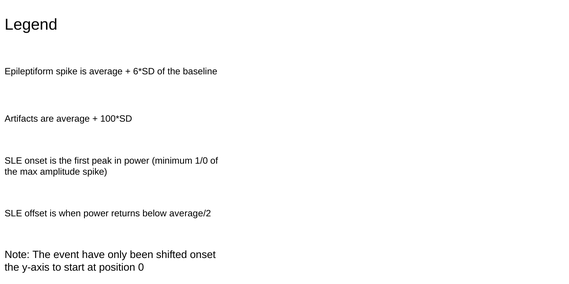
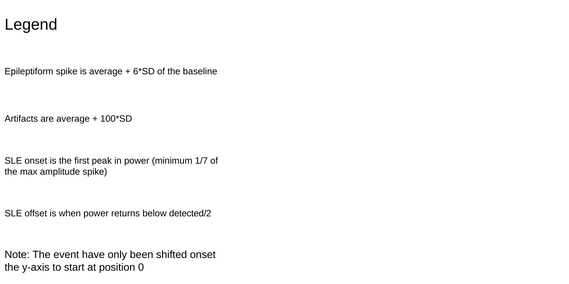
1/0: 1/0 -> 1/7
average/2: average/2 -> detected/2
